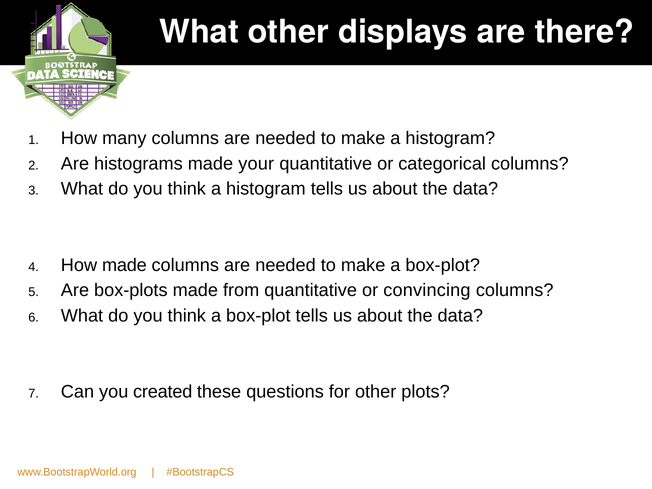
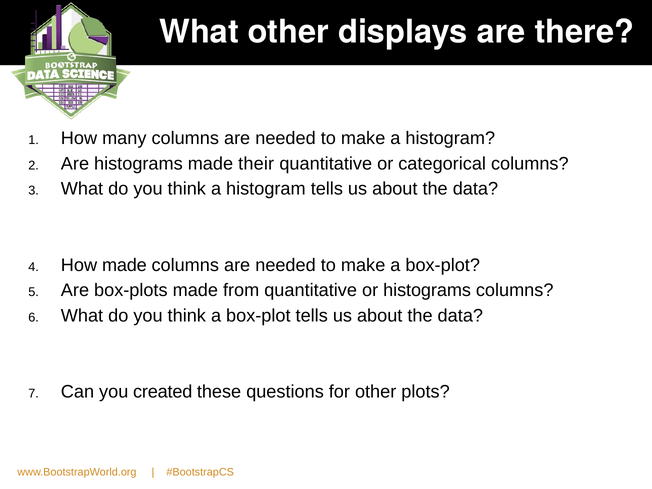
your: your -> their
or convincing: convincing -> histograms
